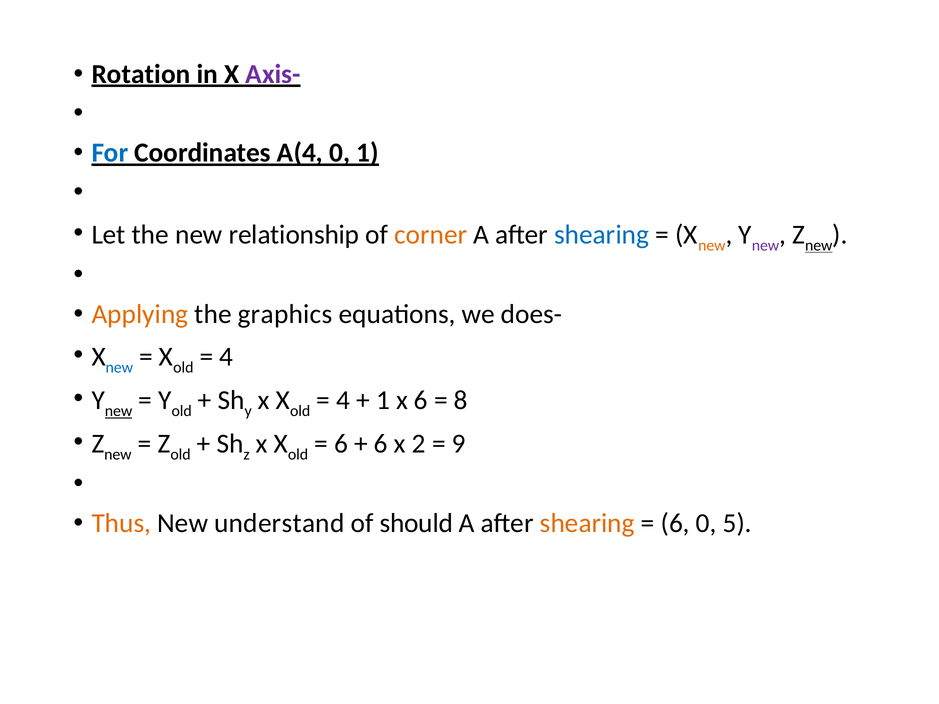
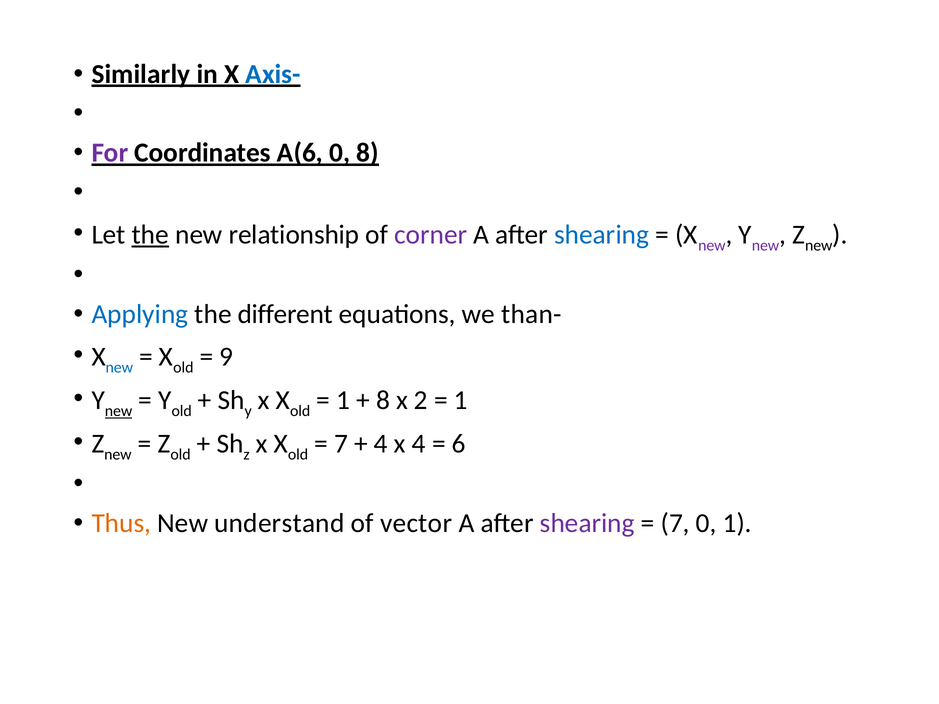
Rotation: Rotation -> Similarly
Axis- colour: purple -> blue
For colour: blue -> purple
A(4: A(4 -> A(6
0 1: 1 -> 8
the at (150, 235) underline: none -> present
corner colour: orange -> purple
new at (712, 245) colour: orange -> purple
new at (819, 245) underline: present -> none
Applying colour: orange -> blue
graphics: graphics -> different
does-: does- -> than-
4 at (226, 357): 4 -> 9
4 at (343, 400): 4 -> 1
1 at (383, 400): 1 -> 8
x 6: 6 -> 2
8 at (461, 400): 8 -> 1
6 at (341, 444): 6 -> 7
6 at (381, 444): 6 -> 4
x 2: 2 -> 4
9: 9 -> 6
should: should -> vector
shearing at (587, 523) colour: orange -> purple
6 at (675, 523): 6 -> 7
0 5: 5 -> 1
